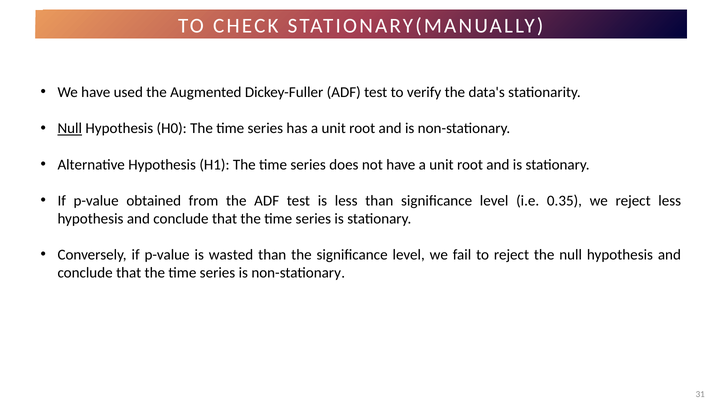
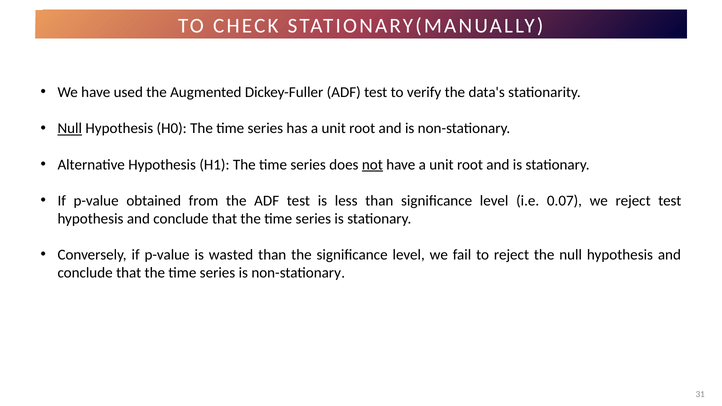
not underline: none -> present
0.35: 0.35 -> 0.07
reject less: less -> test
